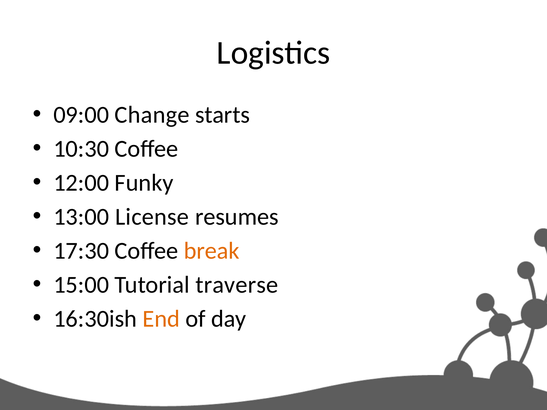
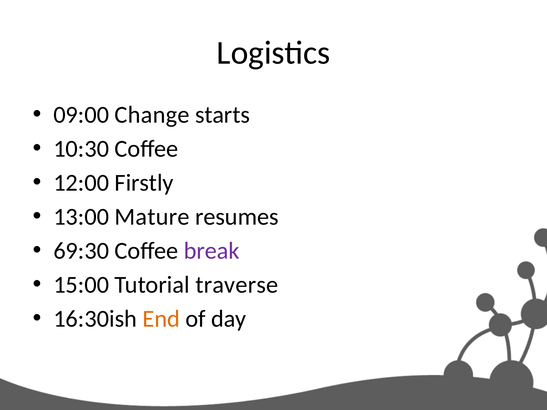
Funky: Funky -> Firstly
License: License -> Mature
17:30: 17:30 -> 69:30
break colour: orange -> purple
